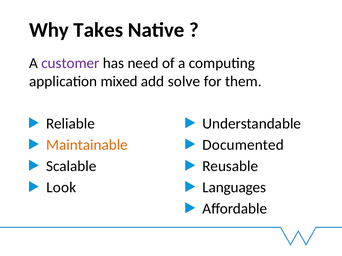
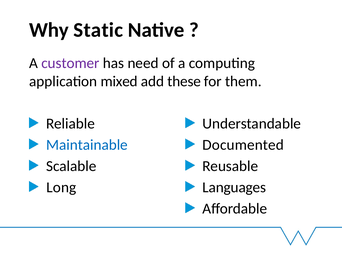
Takes: Takes -> Static
solve: solve -> these
Maintainable colour: orange -> blue
Look: Look -> Long
